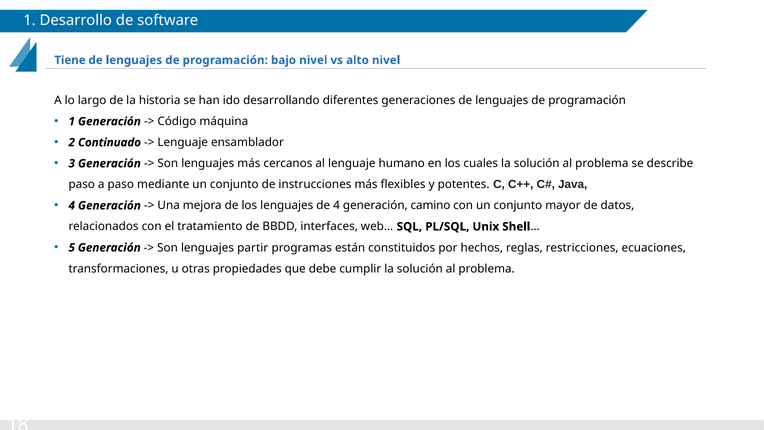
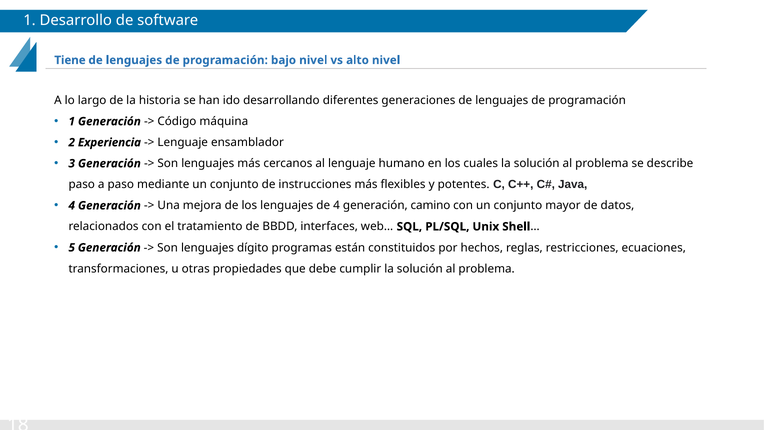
Continuado: Continuado -> Experiencia
partir: partir -> dígito
